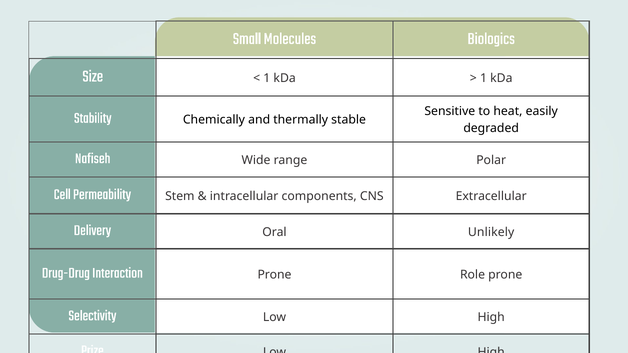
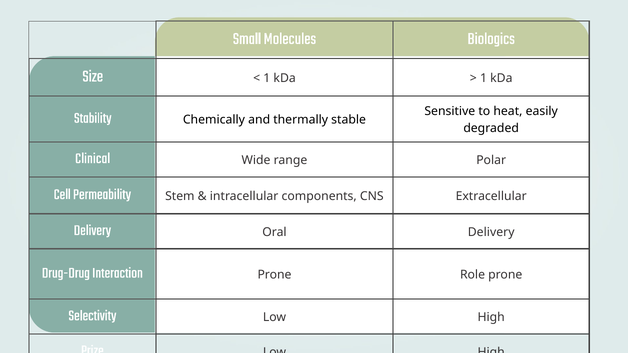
Nafiseh: Nafiseh -> Clinical
Oral Unlikely: Unlikely -> Delivery
